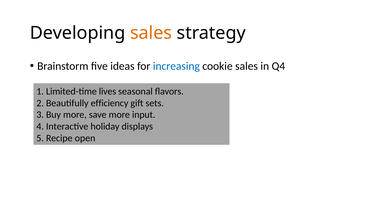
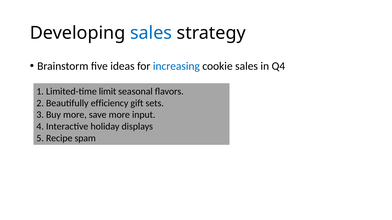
sales at (151, 33) colour: orange -> blue
lives: lives -> limit
open: open -> spam
